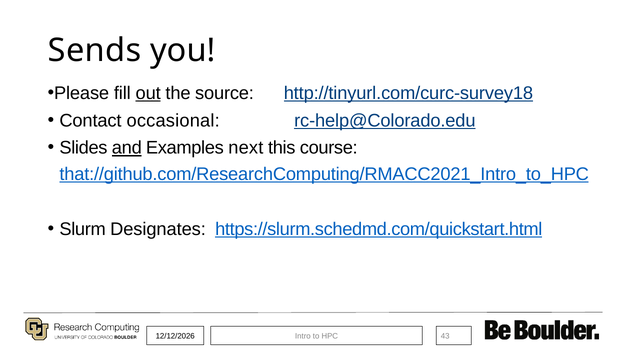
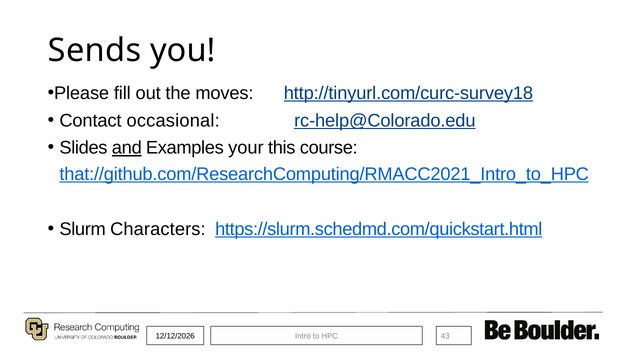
out underline: present -> none
source: source -> moves
next: next -> your
Designates: Designates -> Characters
